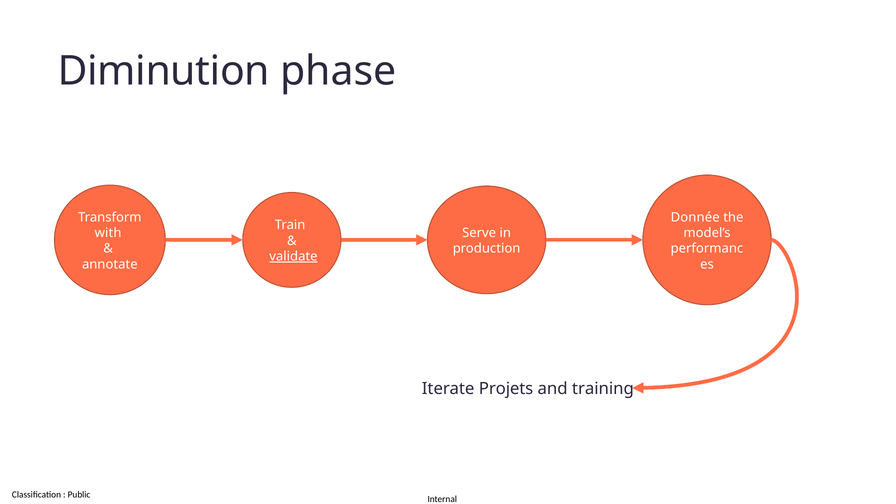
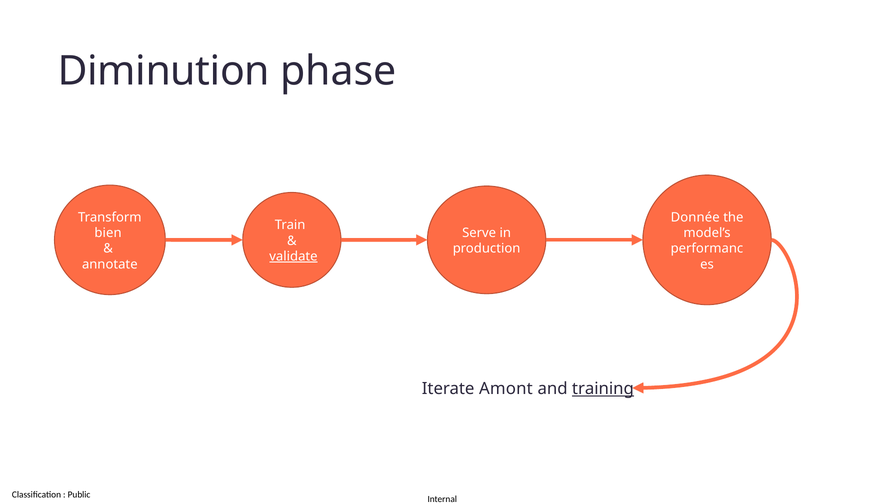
with: with -> bien
Projets: Projets -> Amont
training underline: none -> present
